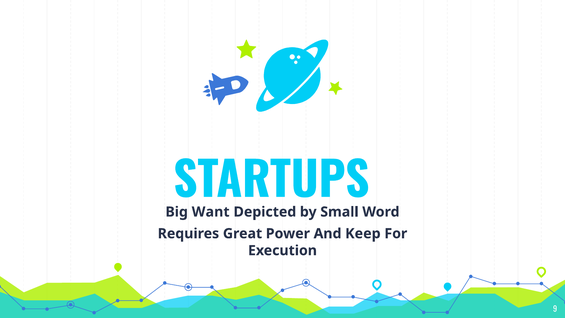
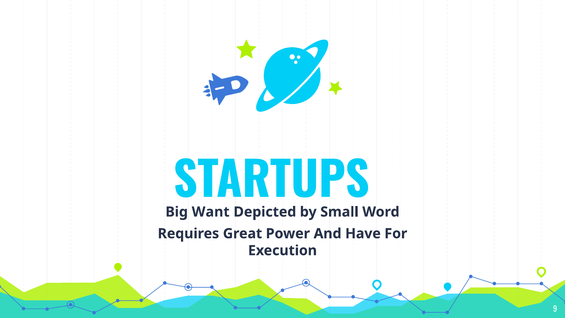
Keep: Keep -> Have
